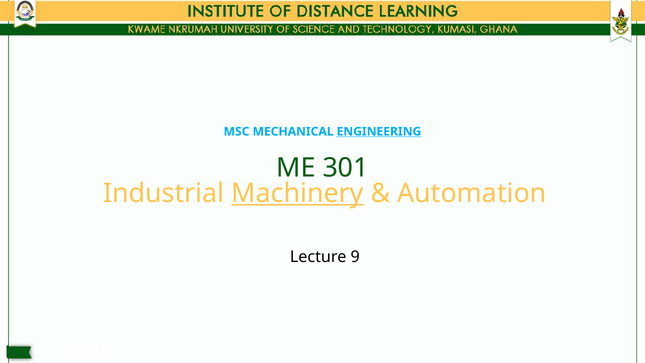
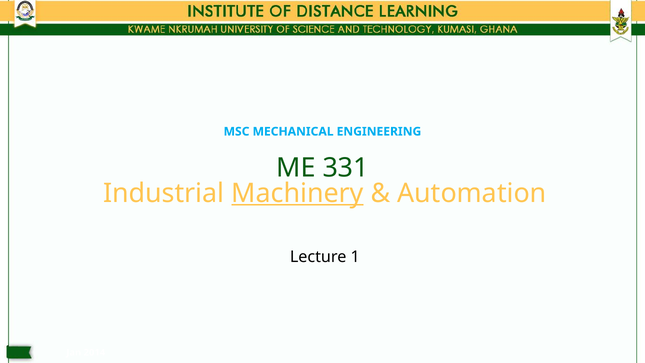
ENGINEERING underline: present -> none
301: 301 -> 331
9: 9 -> 1
